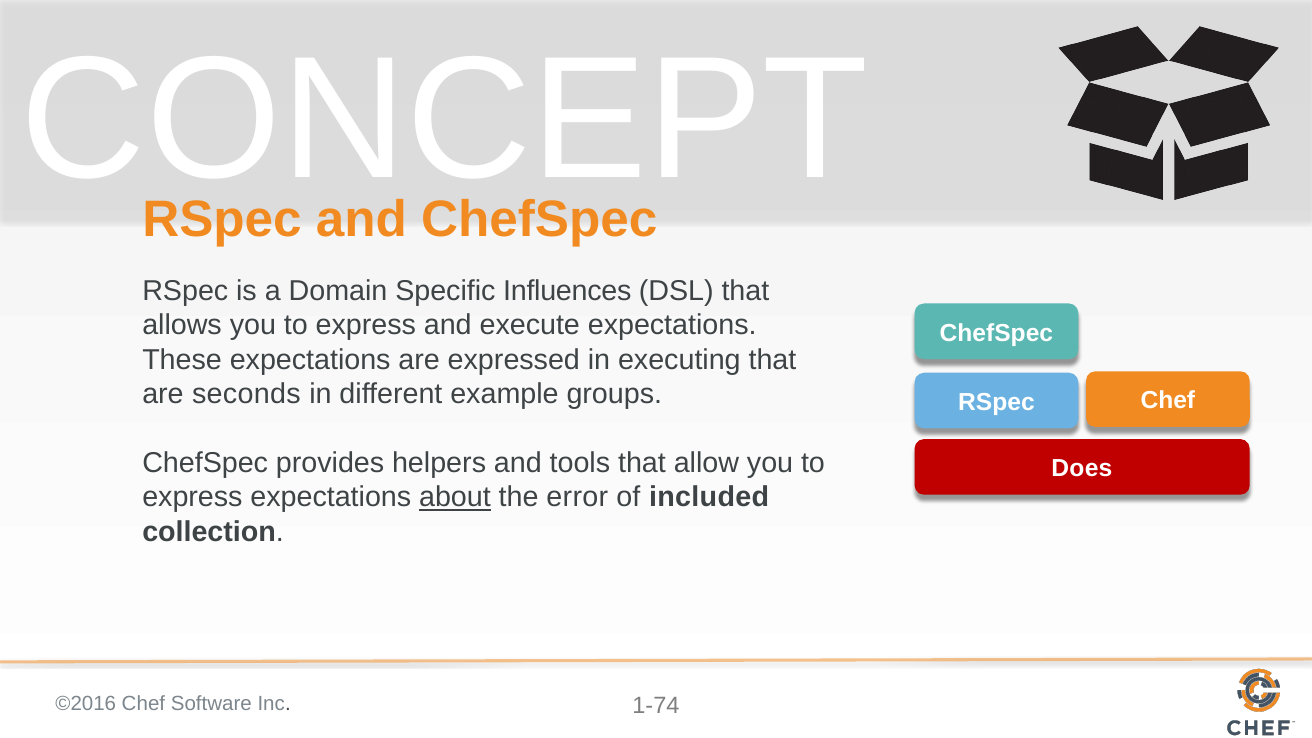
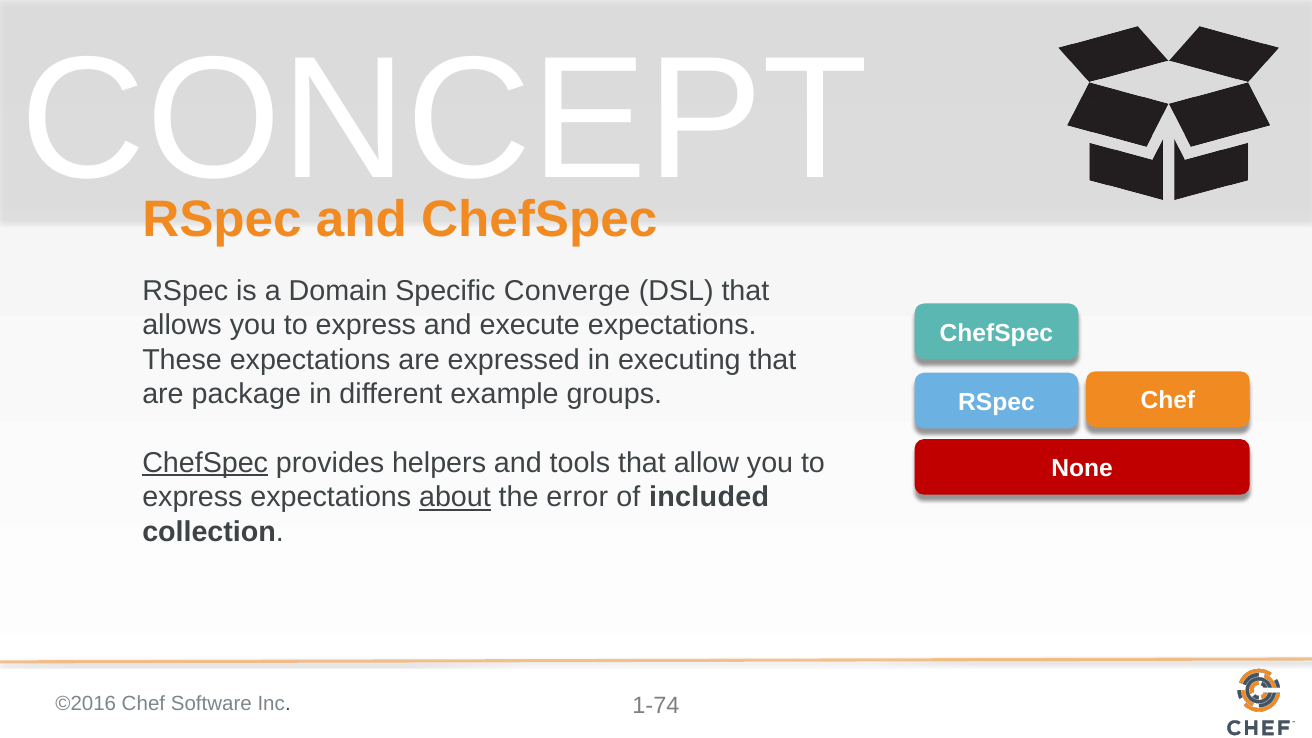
Influences: Influences -> Converge
seconds: seconds -> package
ChefSpec at (205, 463) underline: none -> present
Does: Does -> None
